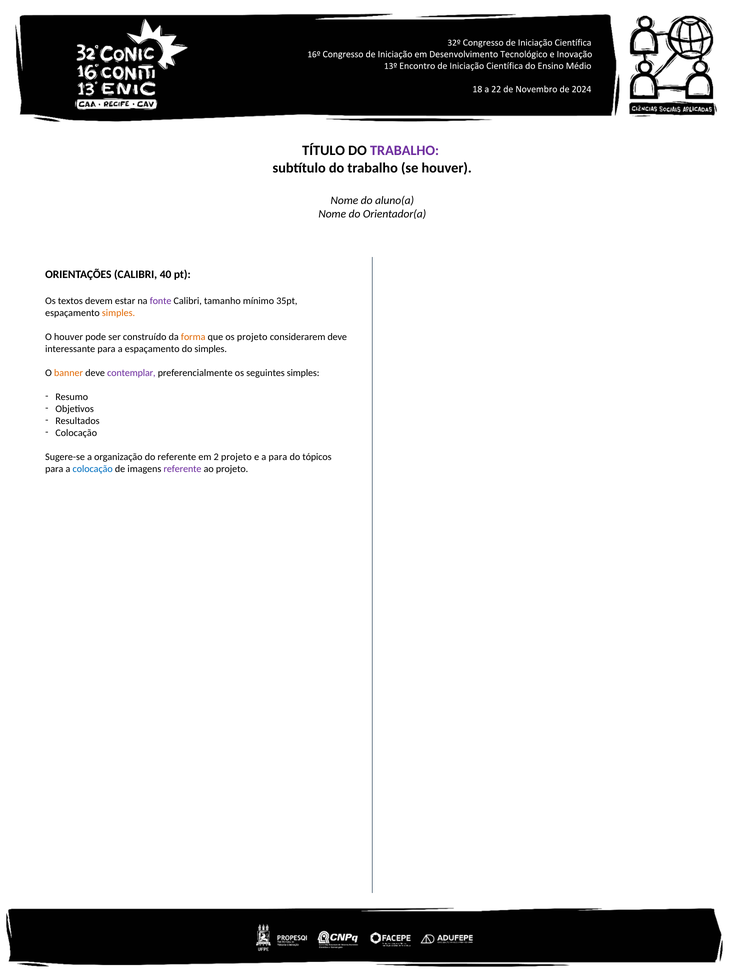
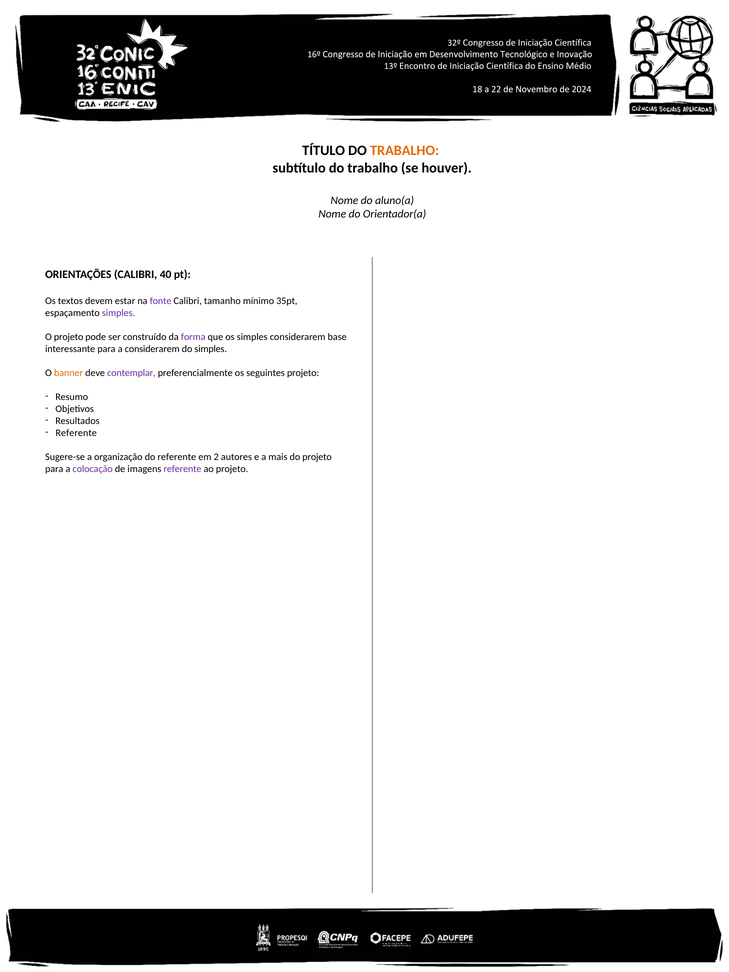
TRABALHO at (405, 151) colour: purple -> orange
simples at (119, 313) colour: orange -> purple
O houver: houver -> projeto
forma colour: orange -> purple
os projeto: projeto -> simples
considerarem deve: deve -> base
a espaçamento: espaçamento -> considerarem
seguintes simples: simples -> projeto
Colocação at (76, 433): Colocação -> Referente
2 projeto: projeto -> autores
a para: para -> mais
do tópicos: tópicos -> projeto
colocação at (93, 469) colour: blue -> purple
